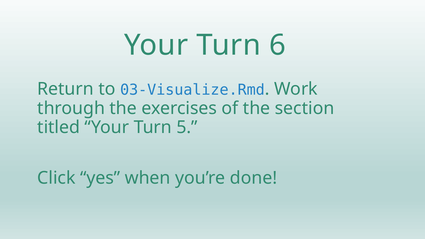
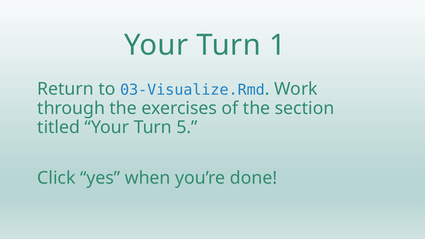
6: 6 -> 1
